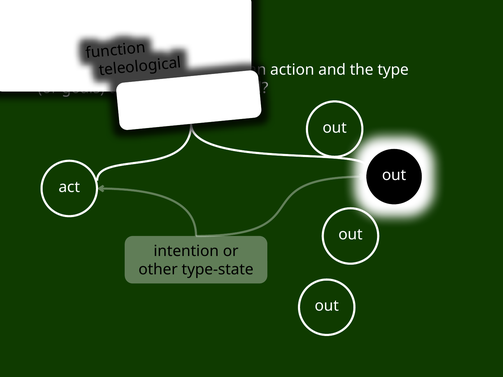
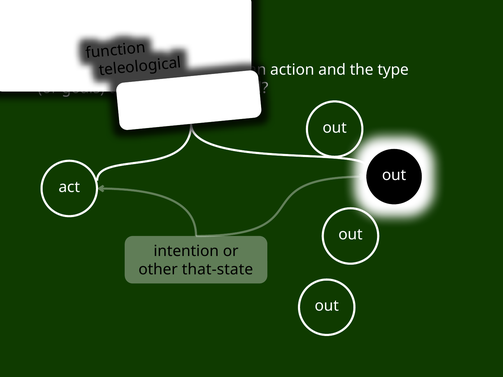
type-state: type-state -> that-state
